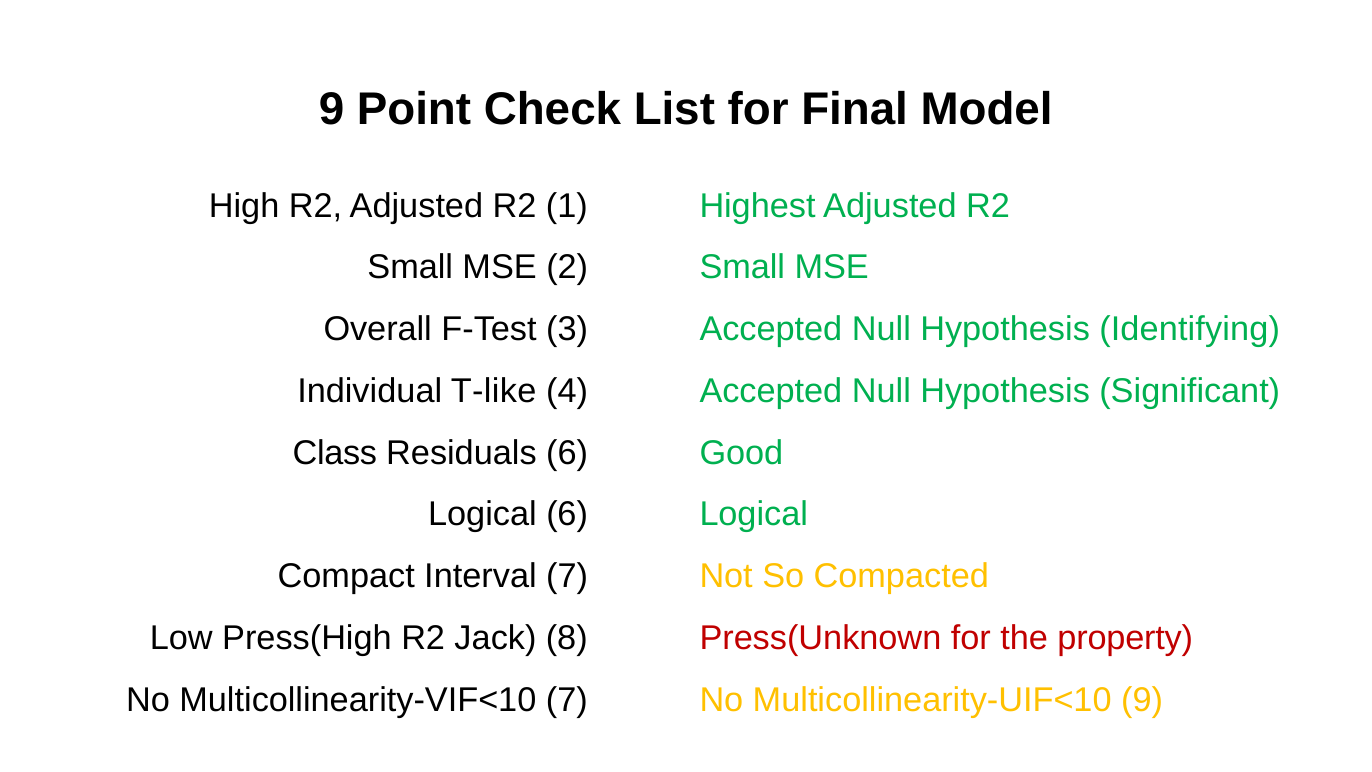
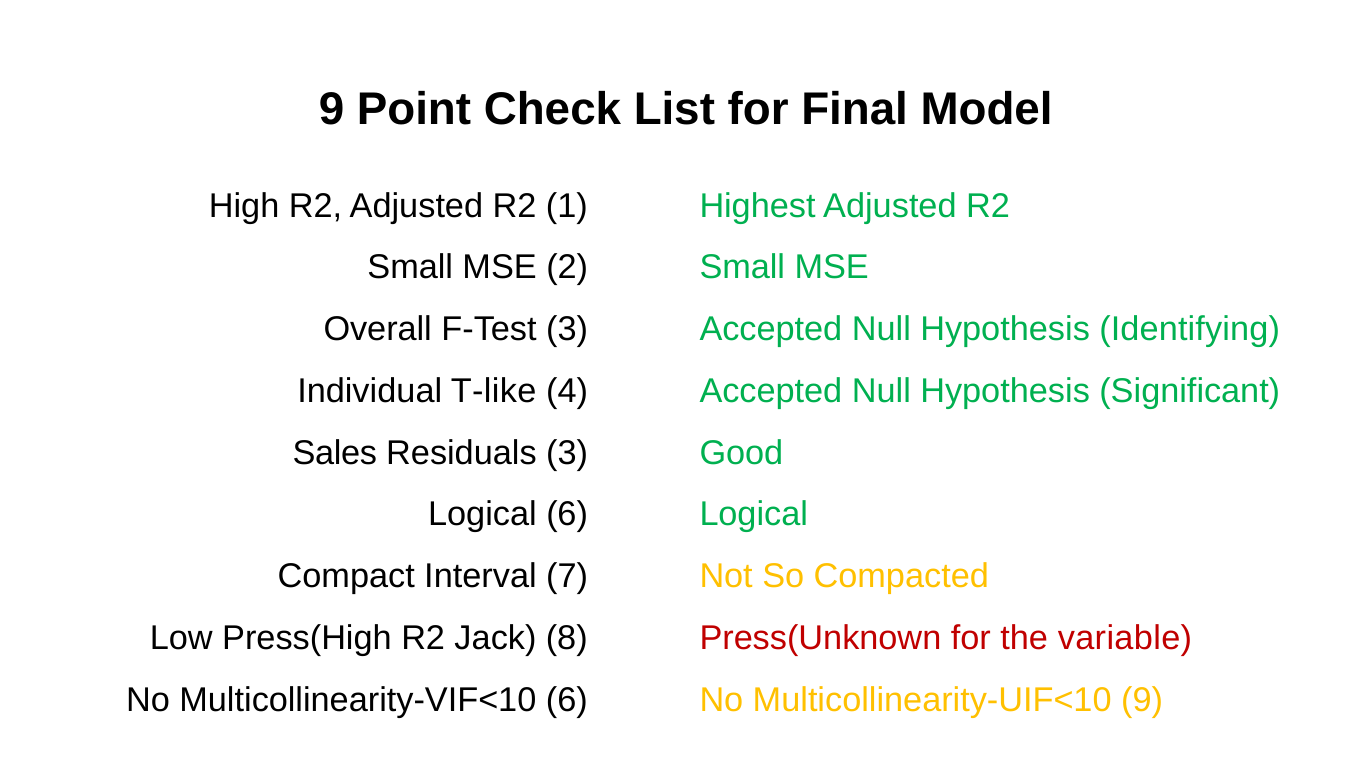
Class: Class -> Sales
Residuals 6: 6 -> 3
property: property -> variable
Multicollinearity-VIF<10 7: 7 -> 6
